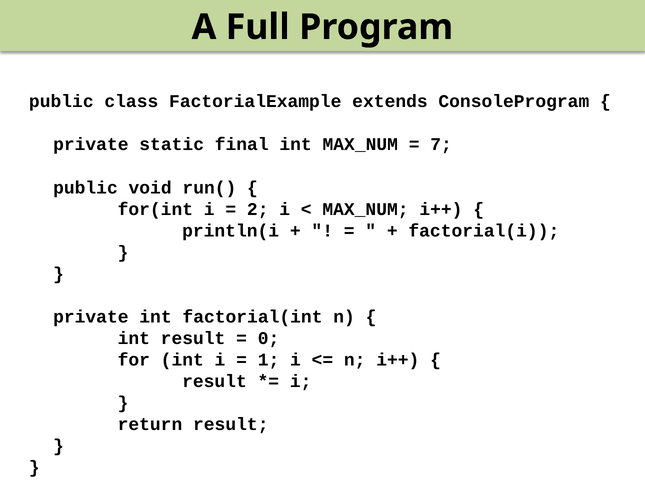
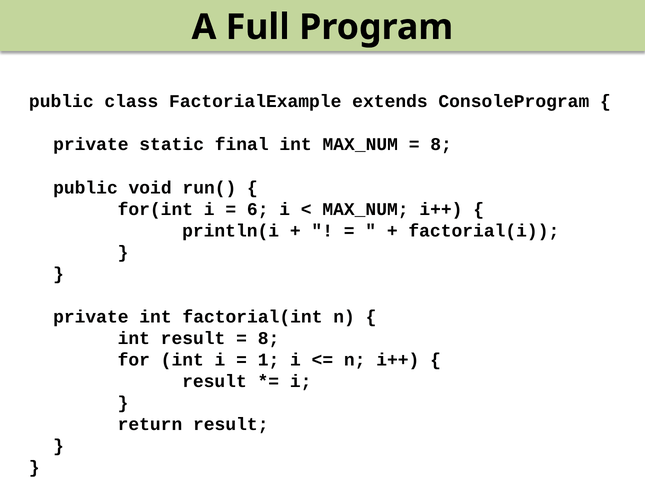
7 at (441, 144): 7 -> 8
2: 2 -> 6
0 at (269, 338): 0 -> 8
